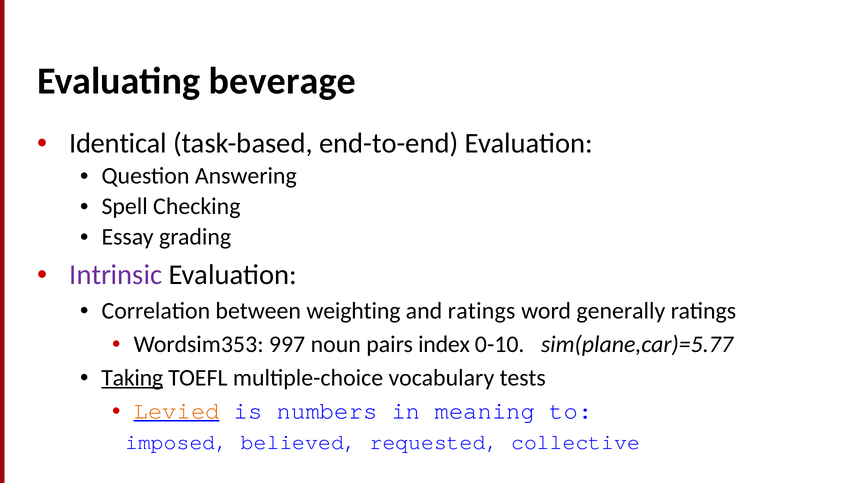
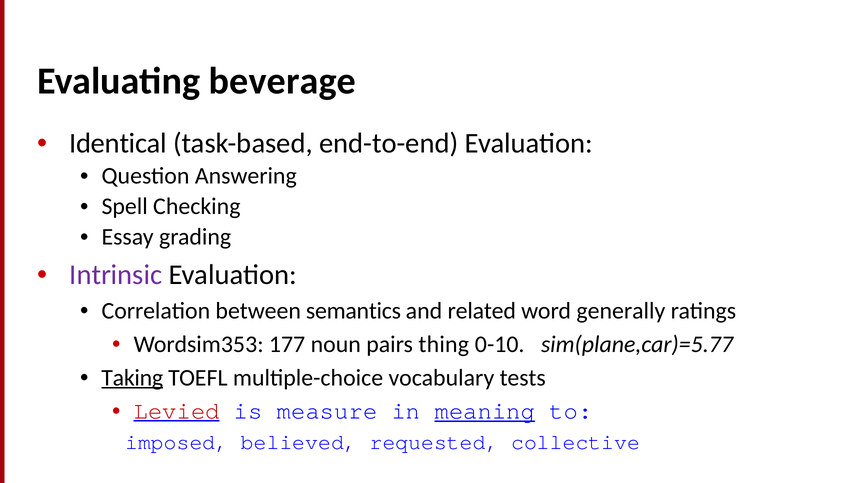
weighting: weighting -> semantics
and ratings: ratings -> related
997: 997 -> 177
index: index -> thing
Levied colour: orange -> red
numbers: numbers -> measure
meaning underline: none -> present
